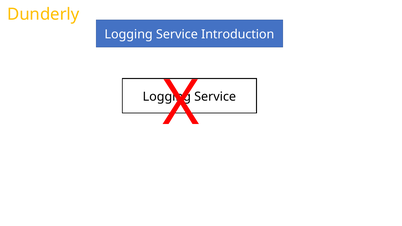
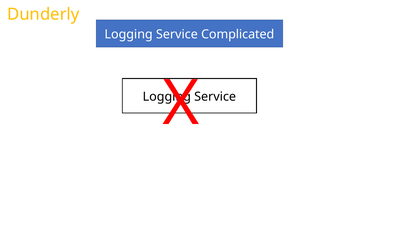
Introduction: Introduction -> Complicated
